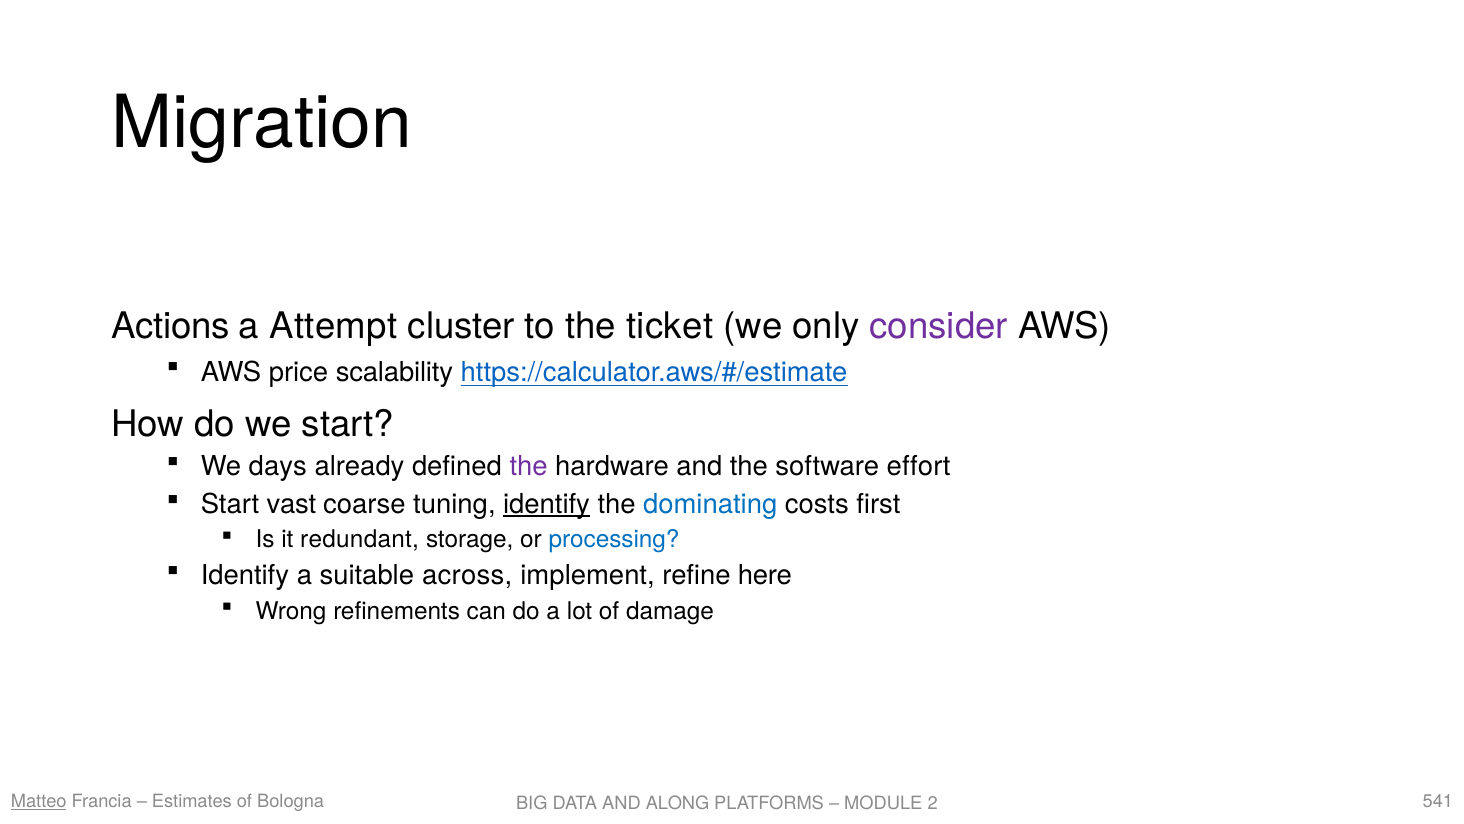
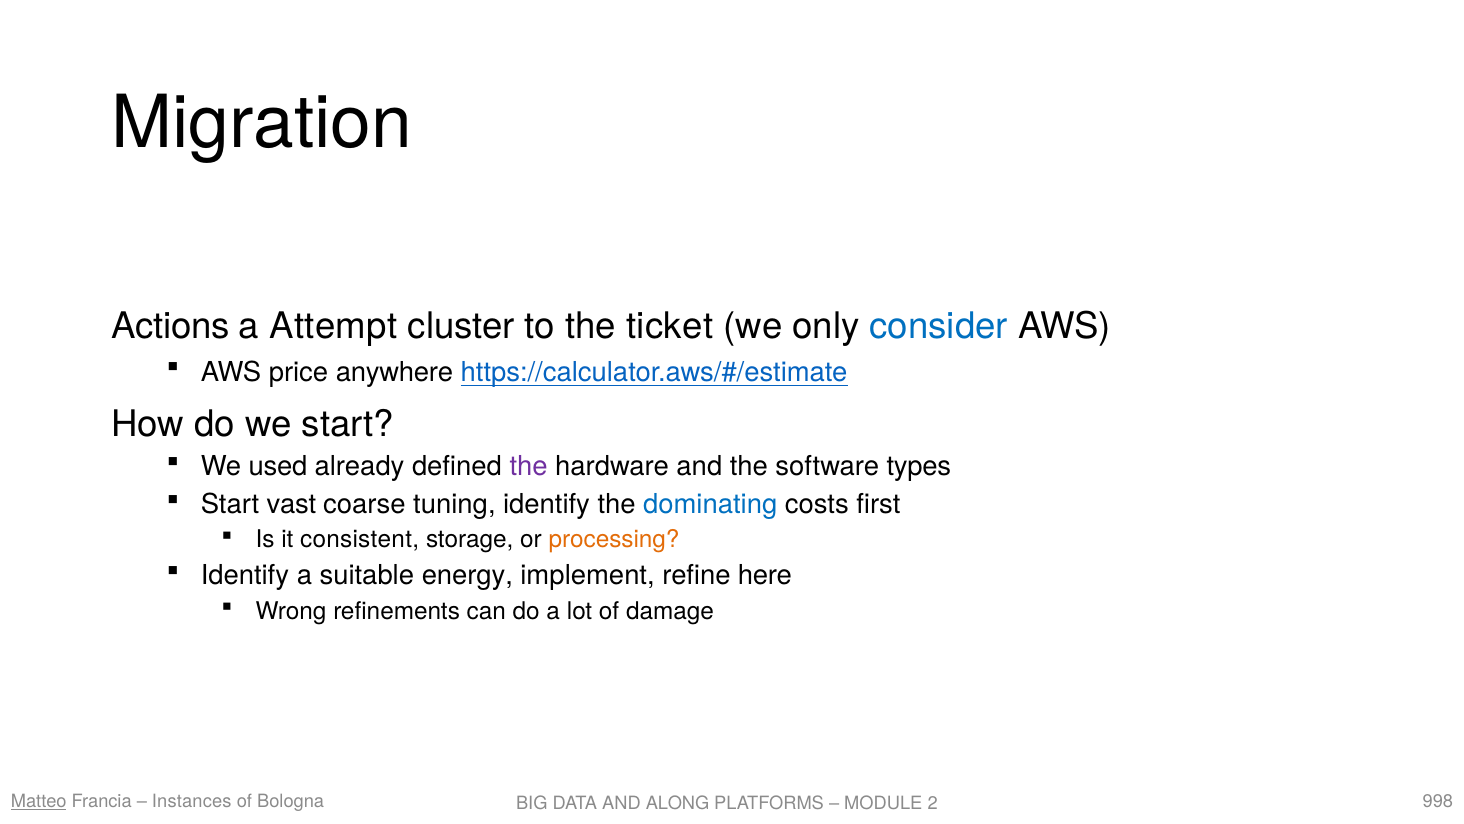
consider colour: purple -> blue
scalability: scalability -> anywhere
days: days -> used
effort: effort -> types
identify at (547, 504) underline: present -> none
redundant: redundant -> consistent
processing colour: blue -> orange
across: across -> energy
Estimates: Estimates -> Instances
541: 541 -> 998
